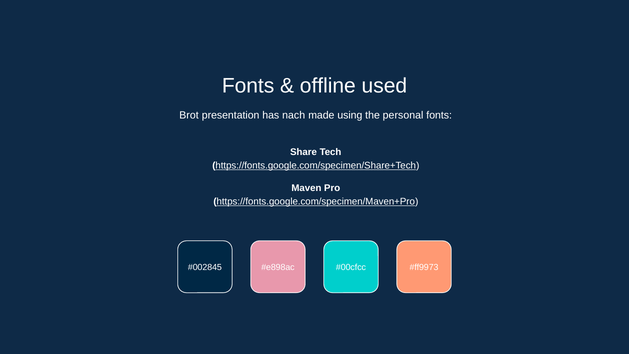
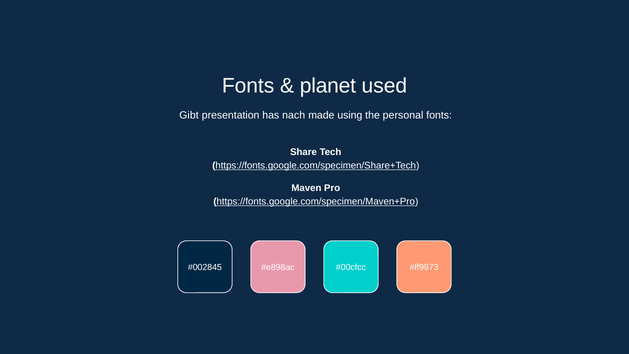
offline: offline -> planet
Brot: Brot -> Gibt
